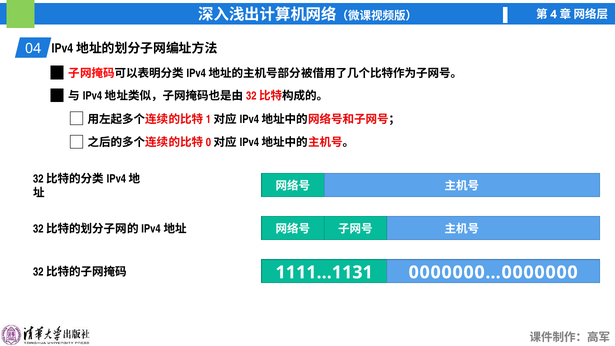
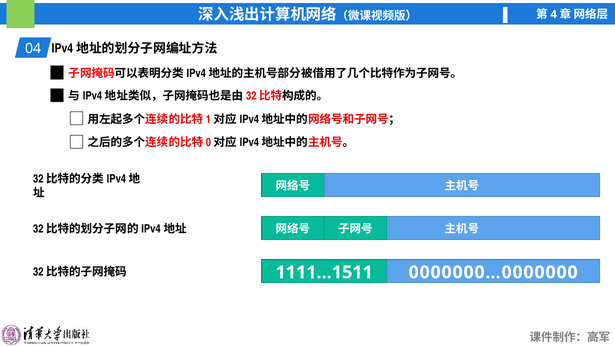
1111…1131: 1111…1131 -> 1111…1511
